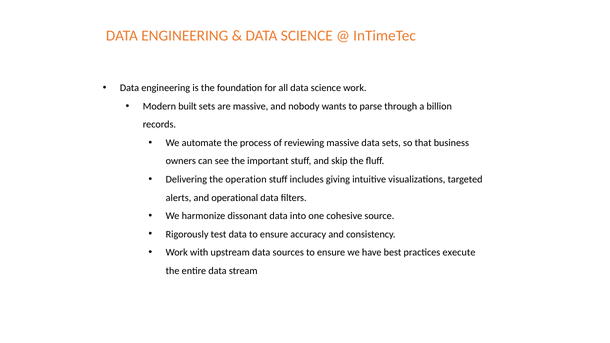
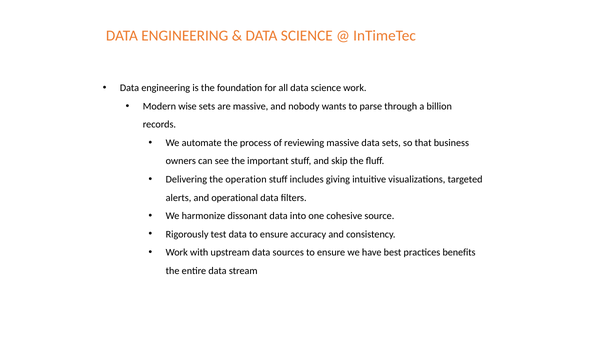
built: built -> wise
execute: execute -> benefits
